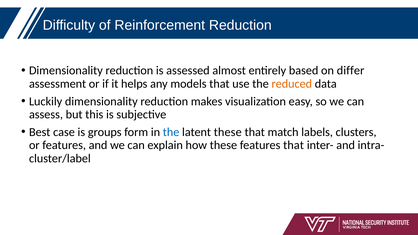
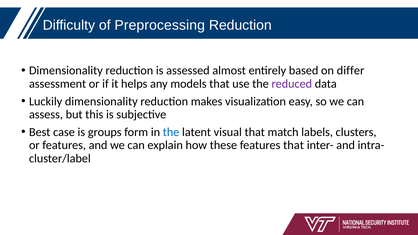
Reinforcement: Reinforcement -> Preprocessing
reduced colour: orange -> purple
latent these: these -> visual
